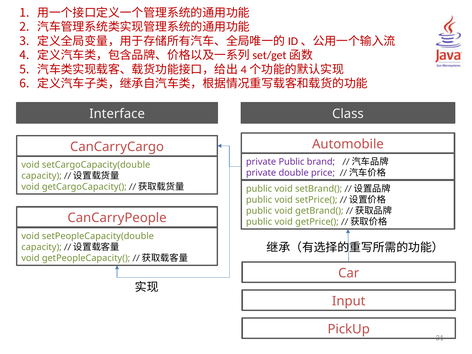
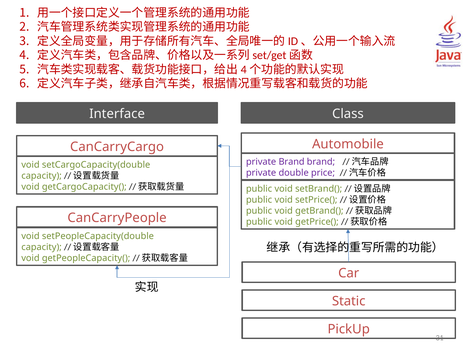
private Public: Public -> Brand
Input: Input -> Static
